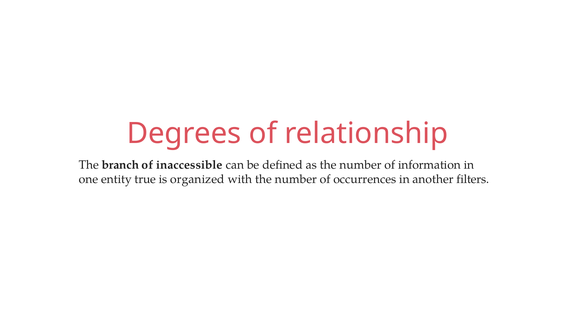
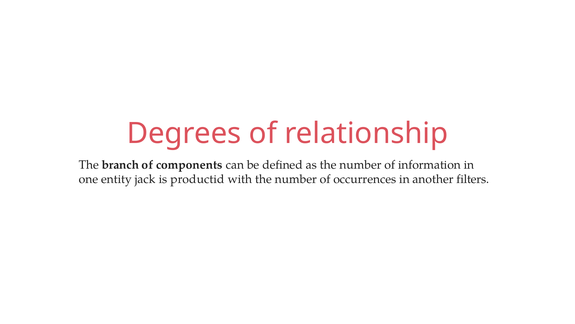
inaccessible: inaccessible -> components
true: true -> jack
organized: organized -> productid
